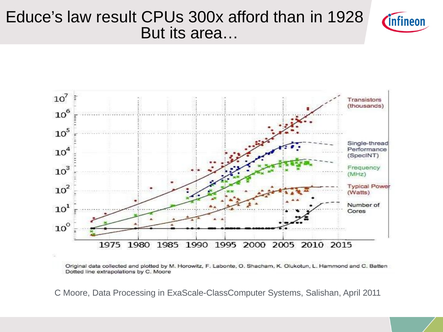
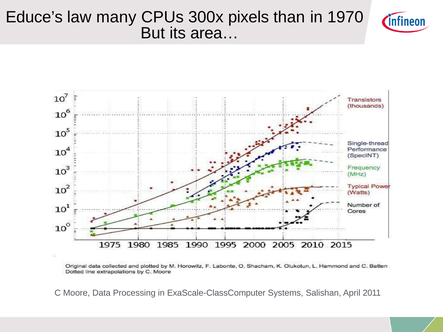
result: result -> many
afford: afford -> pixels
1928: 1928 -> 1970
